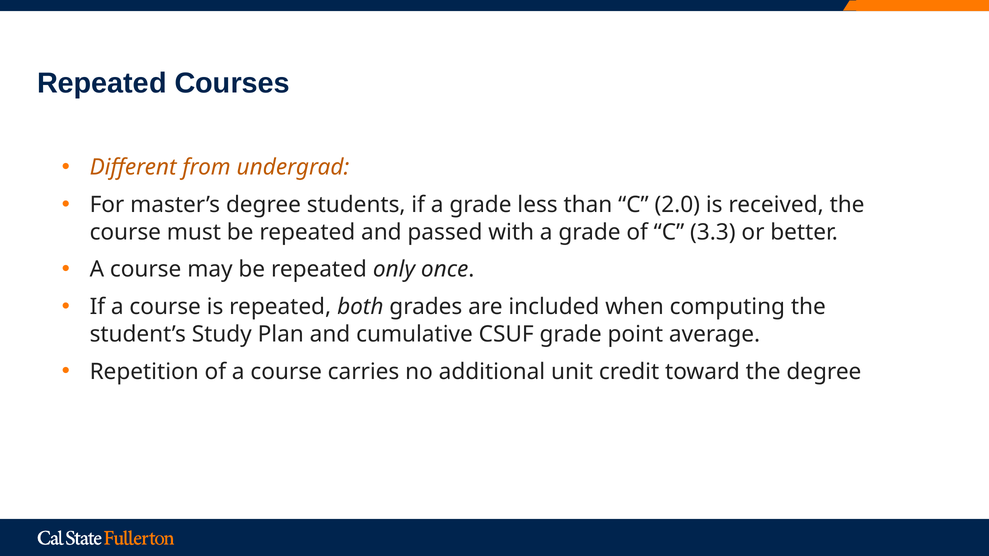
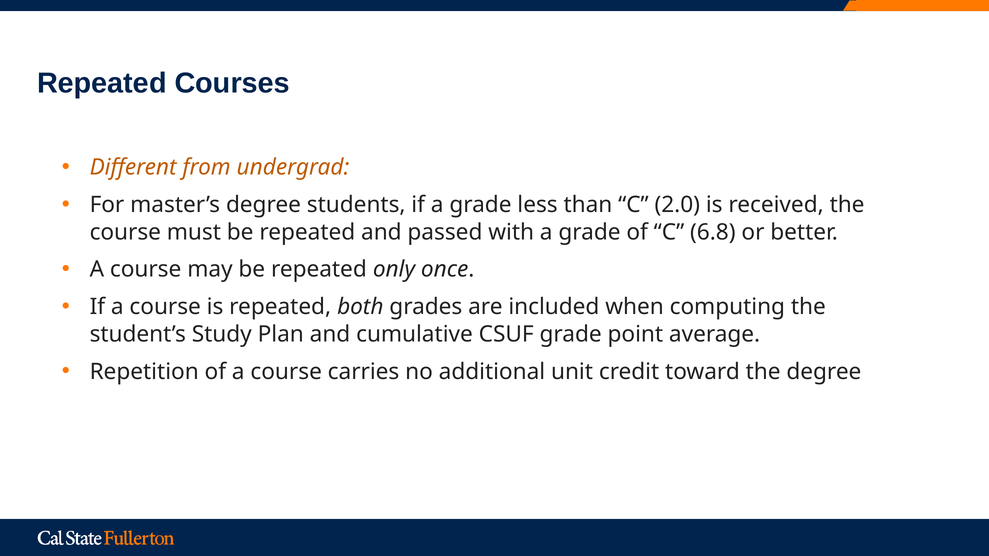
3.3: 3.3 -> 6.8
